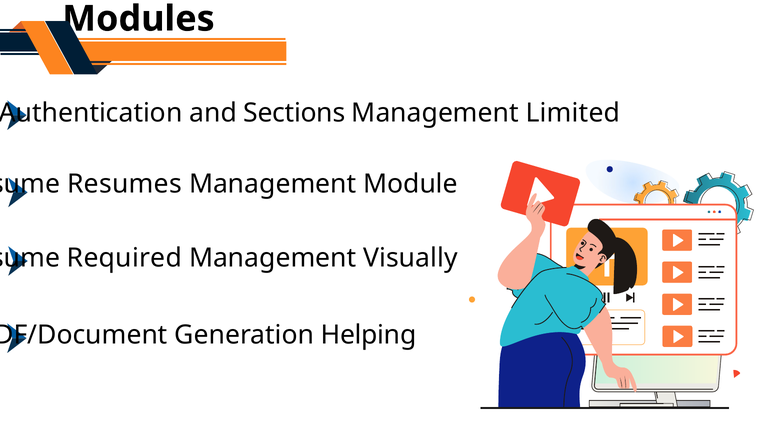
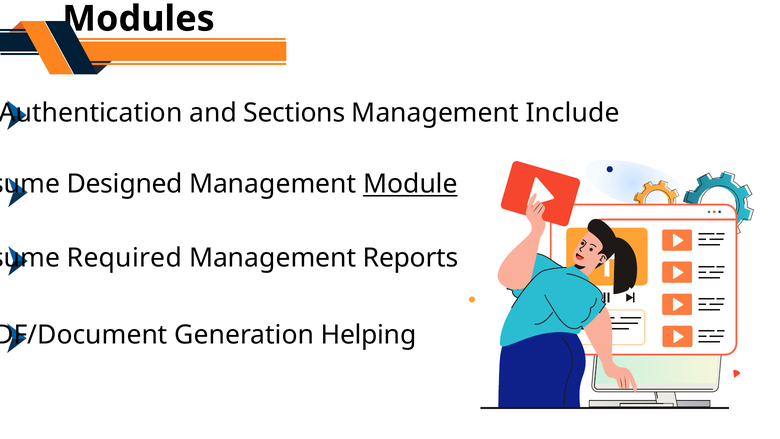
Limited: Limited -> Include
Resumes: Resumes -> Designed
Module underline: none -> present
Visually: Visually -> Reports
